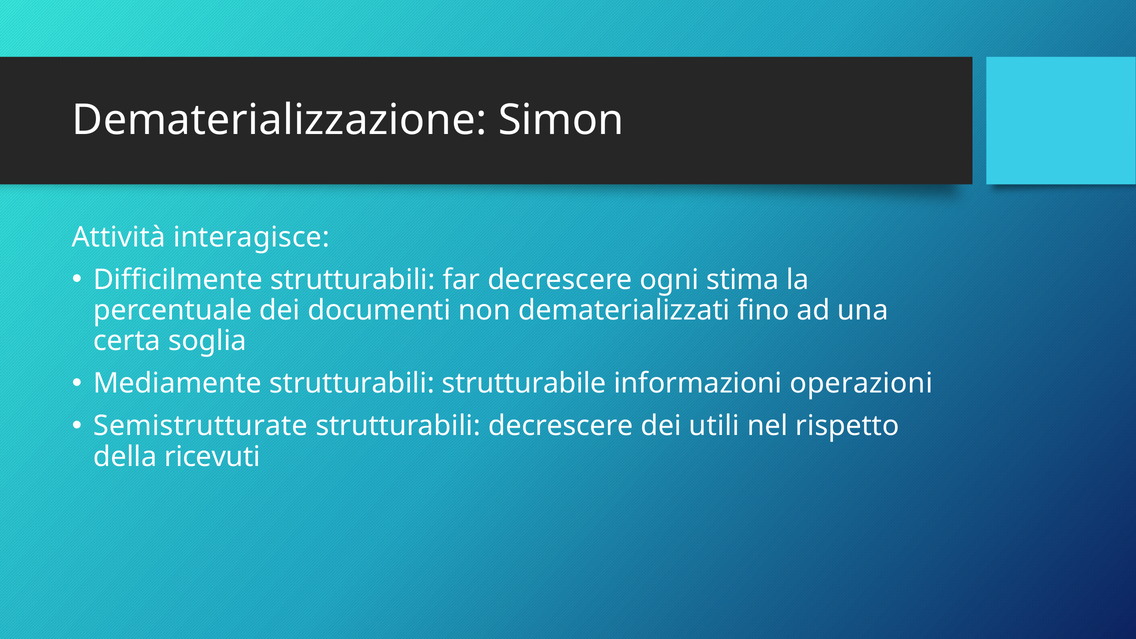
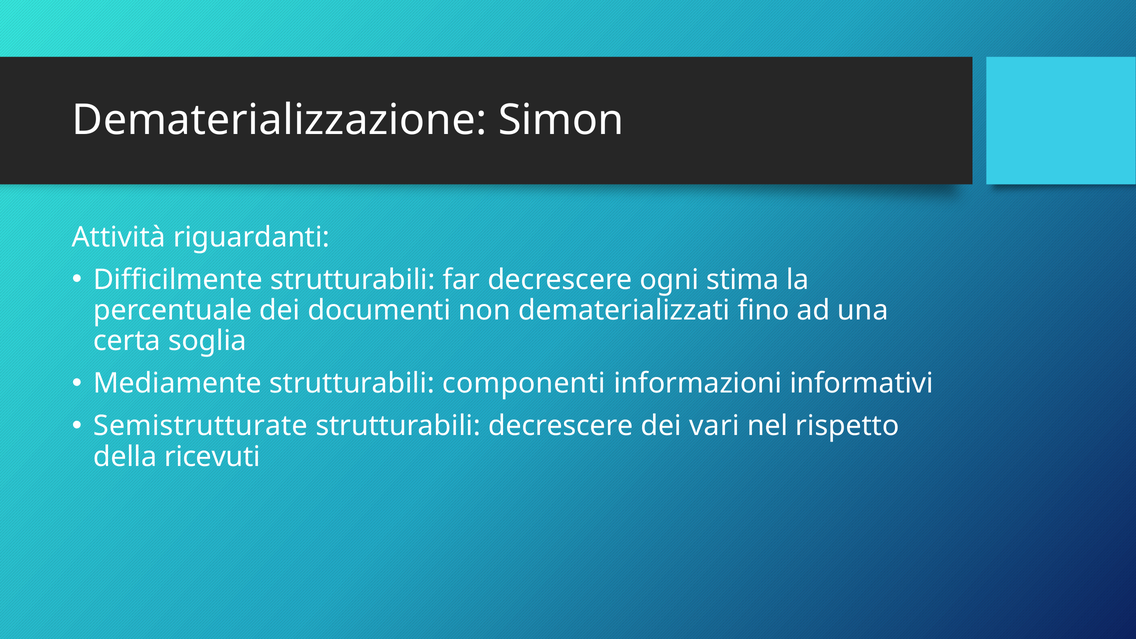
interagisce: interagisce -> riguardanti
strutturabile: strutturabile -> componenti
operazioni: operazioni -> informativi
utili: utili -> vari
